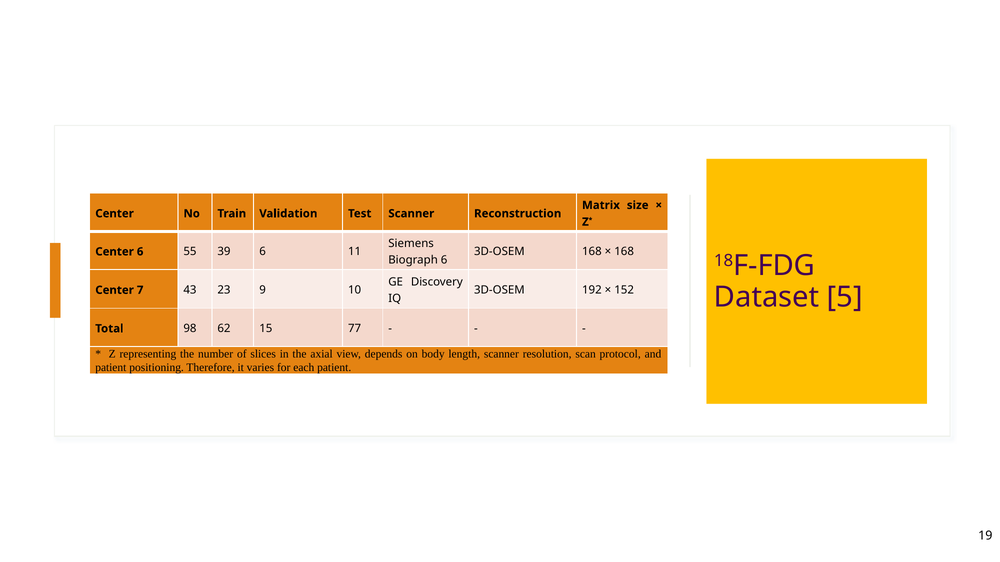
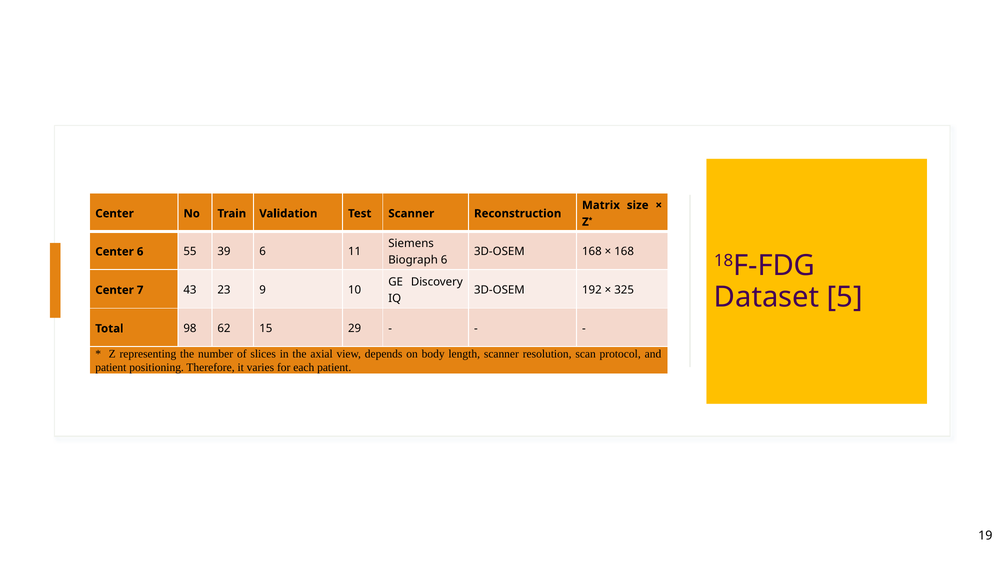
152: 152 -> 325
77: 77 -> 29
